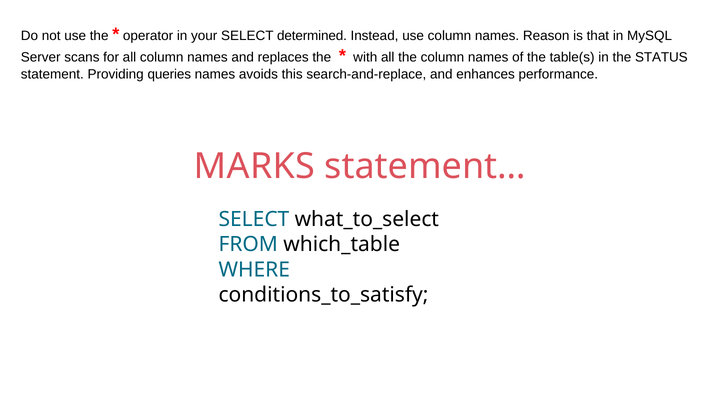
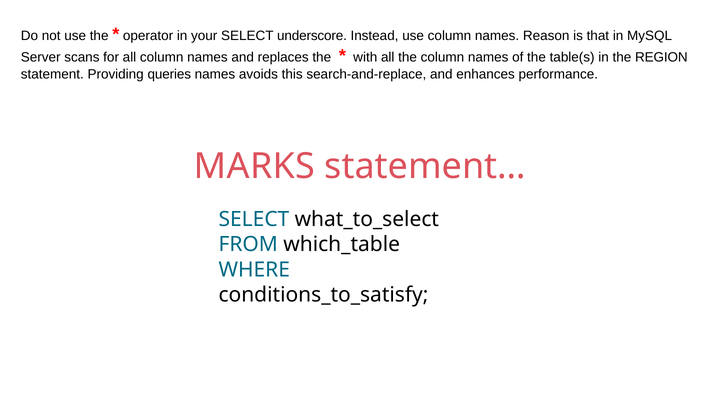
determined: determined -> underscore
STATUS: STATUS -> REGION
